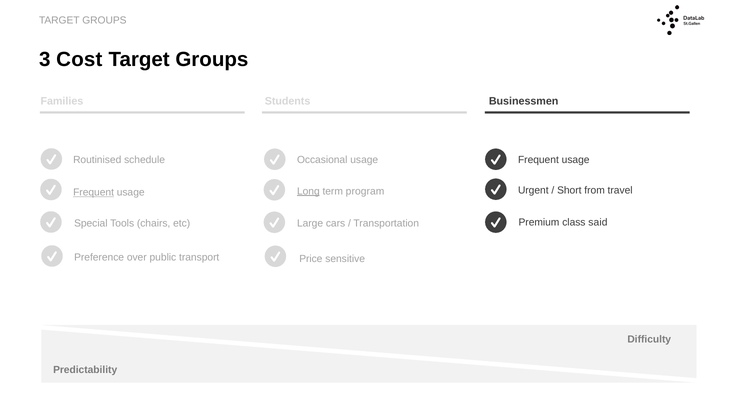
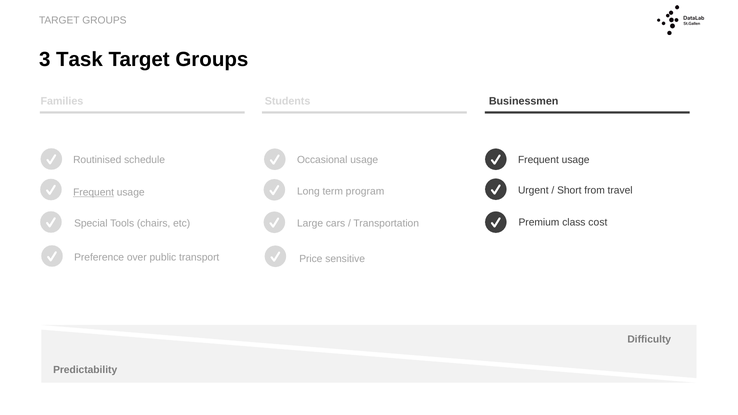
Cost: Cost -> Task
Long underline: present -> none
said: said -> cost
